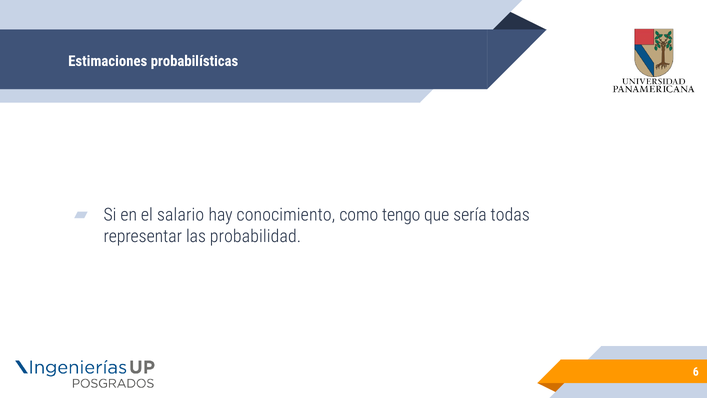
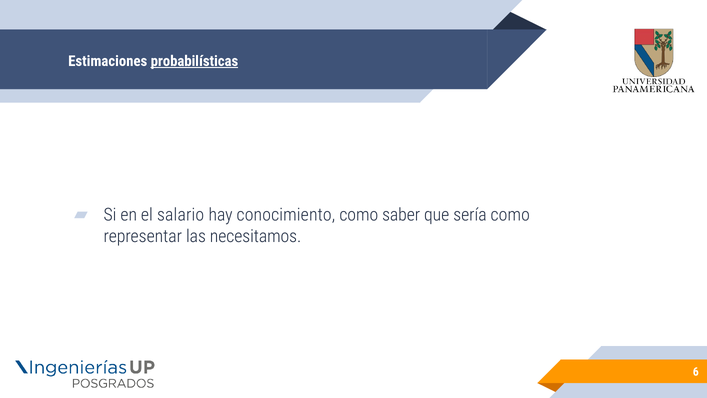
probabilísticas underline: none -> present
tengo: tengo -> saber
sería todas: todas -> como
probabilidad: probabilidad -> necesitamos
